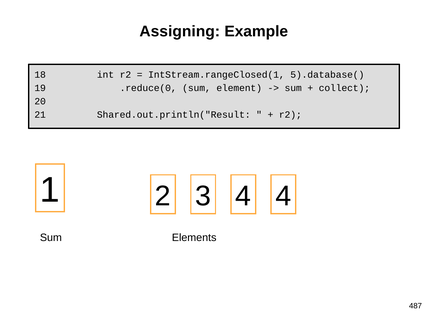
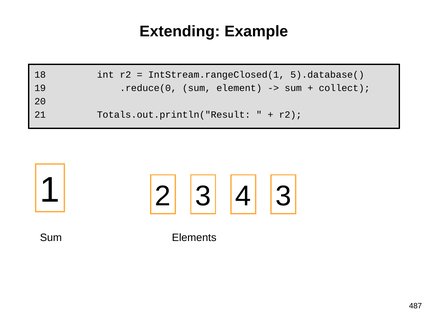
Assigning: Assigning -> Extending
Shared.out.println("Result: Shared.out.println("Result -> Totals.out.println("Result
4 4: 4 -> 3
